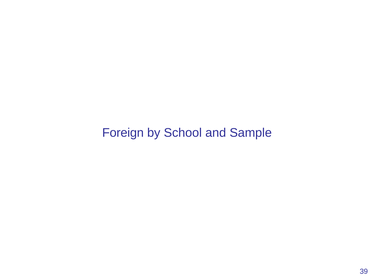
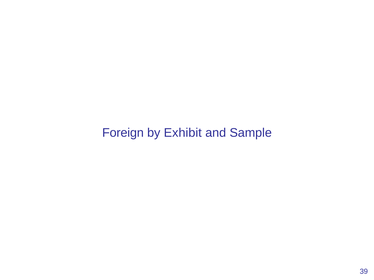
School: School -> Exhibit
